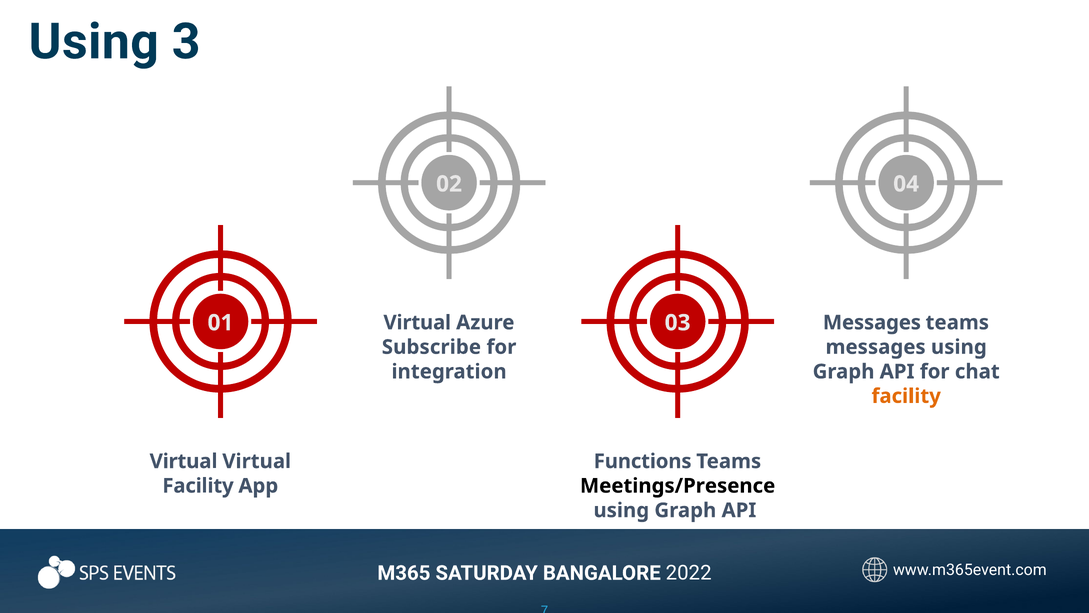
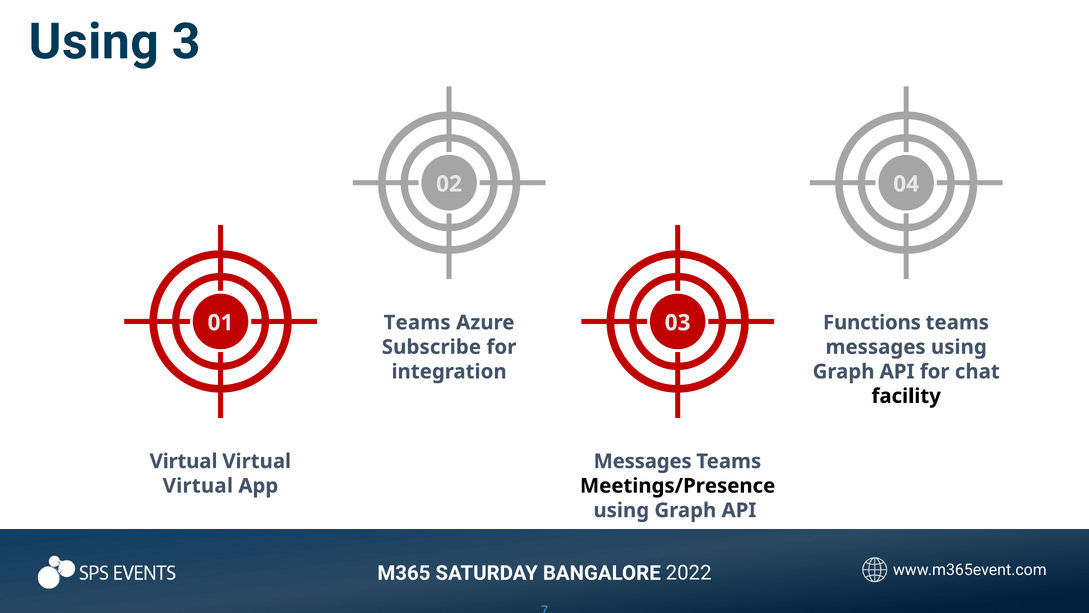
Virtual at (417, 322): Virtual -> Teams
Messages at (872, 322): Messages -> Functions
facility at (906, 396) colour: orange -> black
Functions at (643, 461): Functions -> Messages
Facility at (198, 486): Facility -> Virtual
